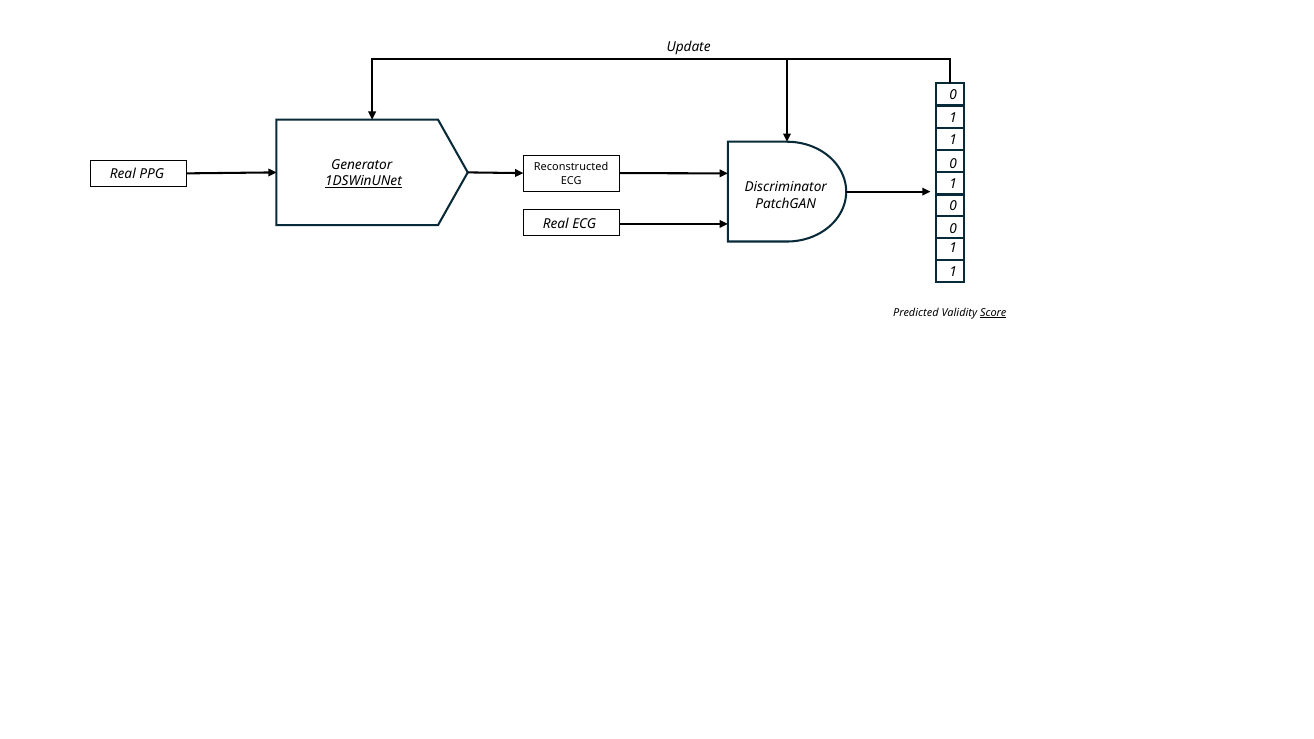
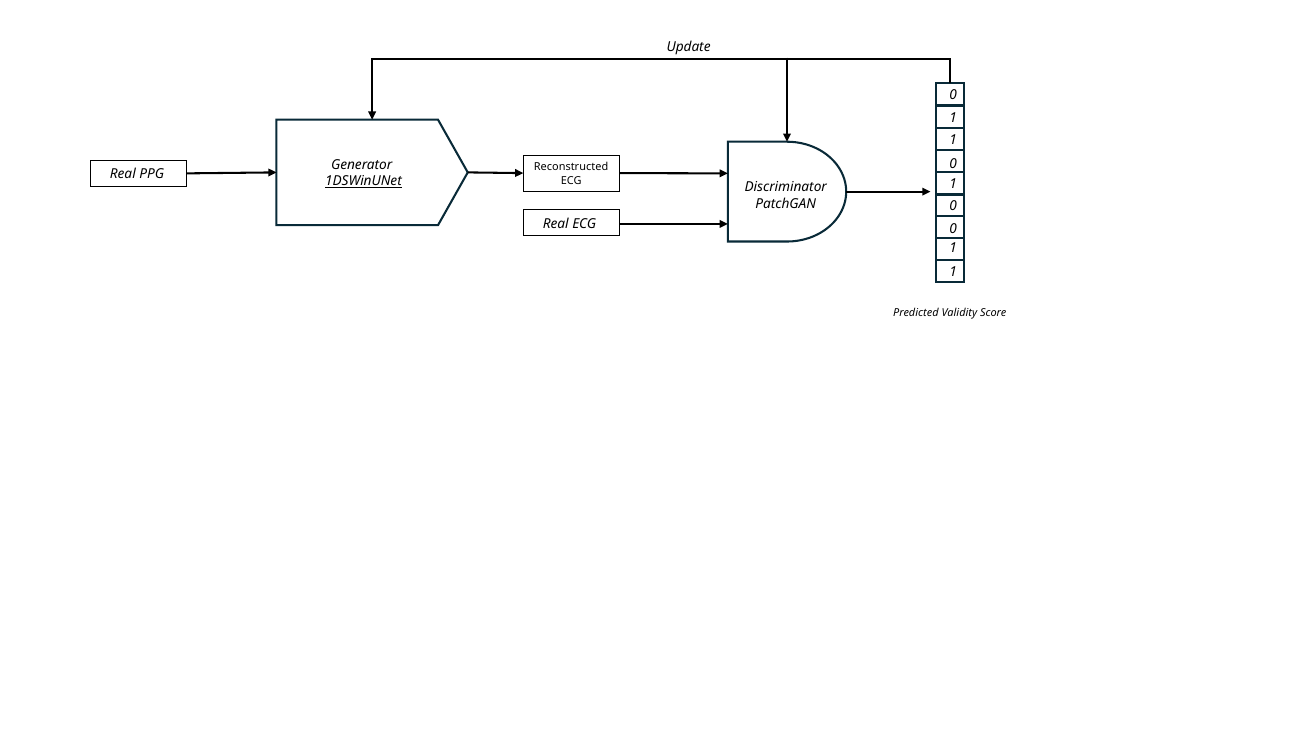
Score underline: present -> none
